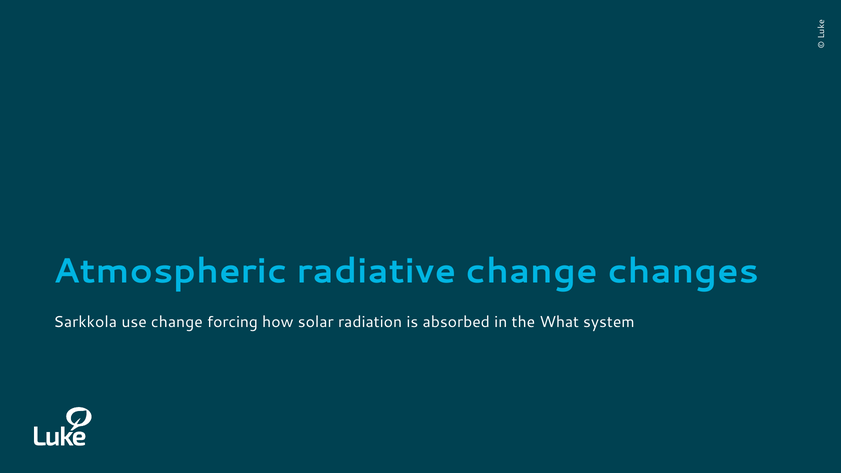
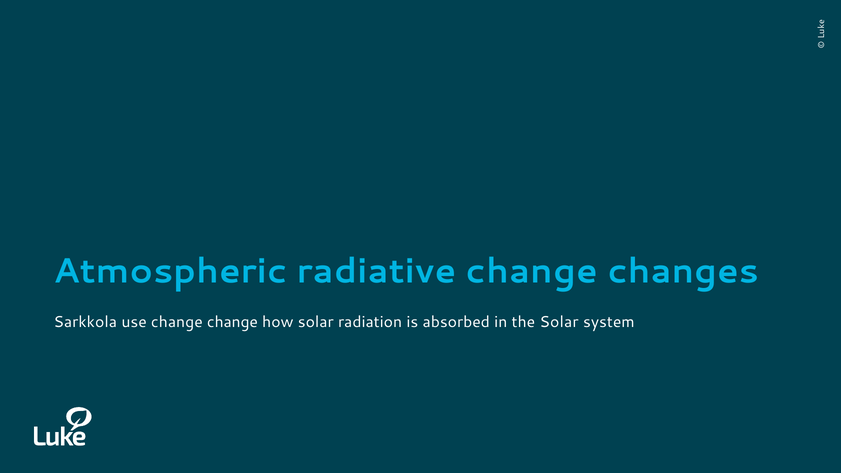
change forcing: forcing -> change
the What: What -> Solar
